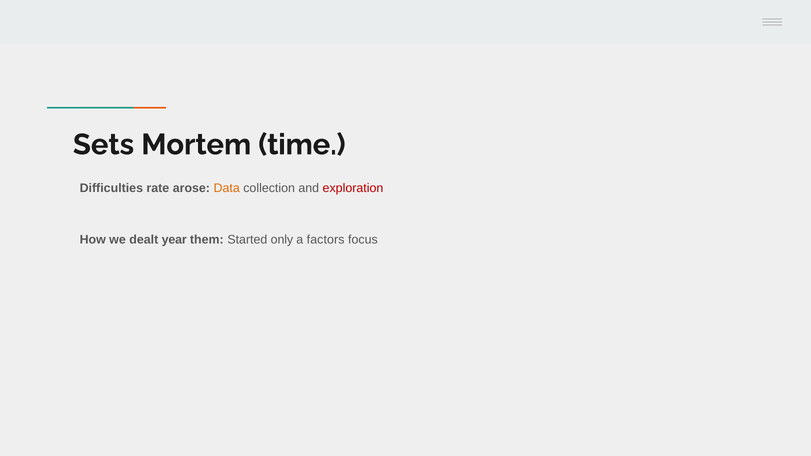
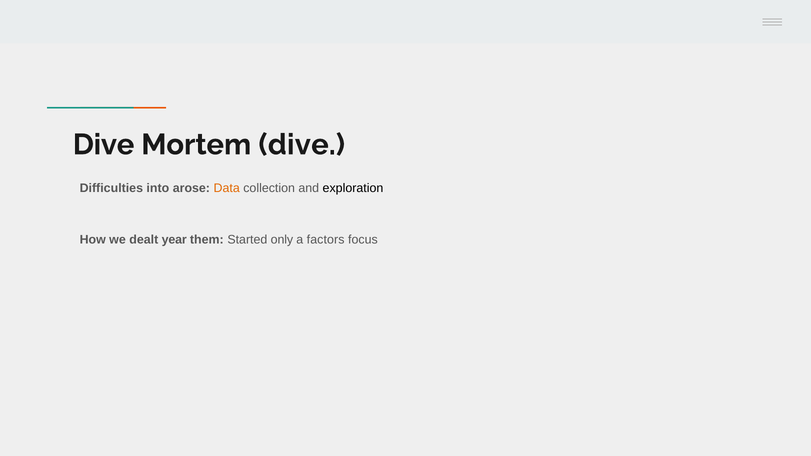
Sets at (104, 145): Sets -> Dive
Mortem time: time -> dive
rate: rate -> into
exploration colour: red -> black
